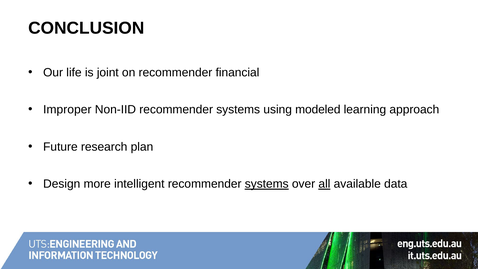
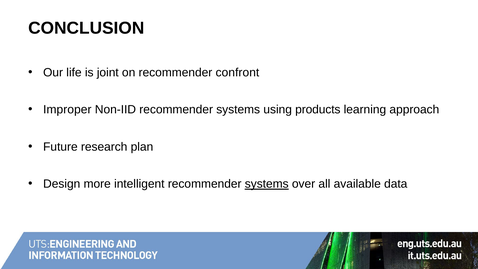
financial: financial -> confront
modeled: modeled -> products
all underline: present -> none
